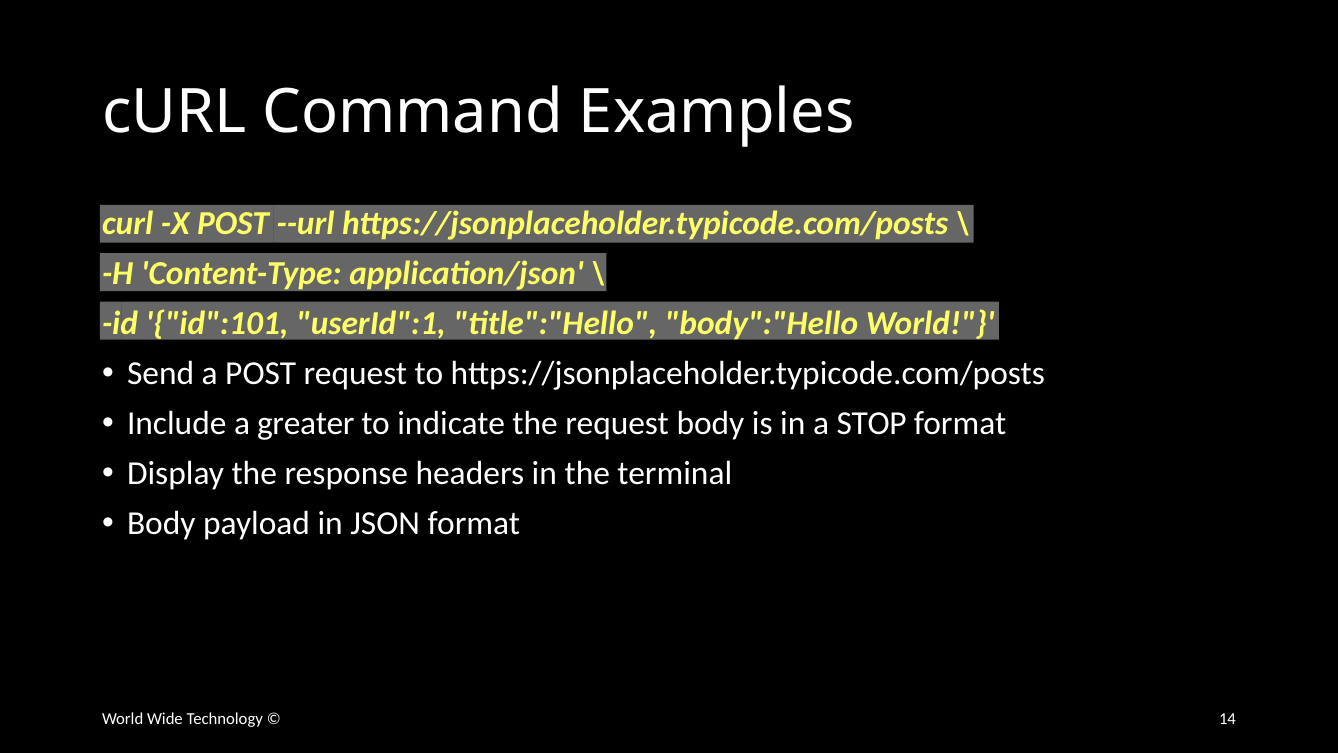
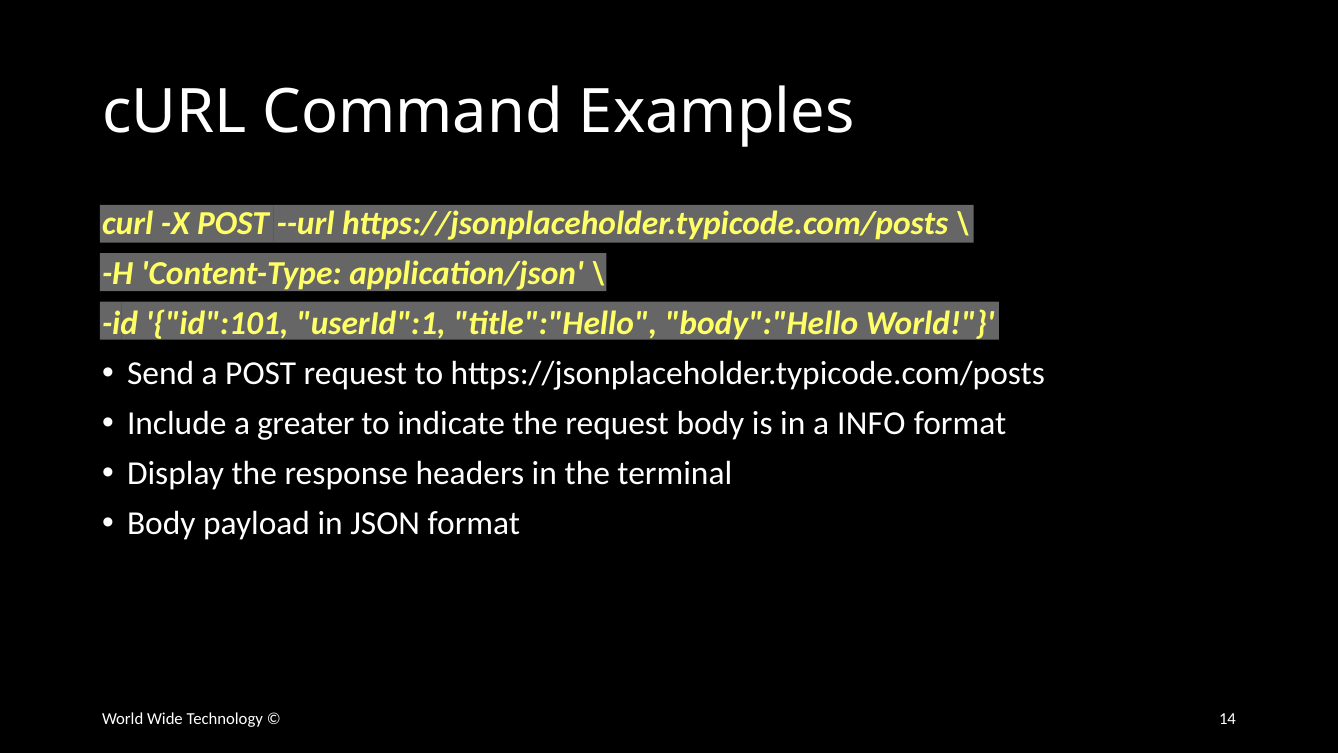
STOP: STOP -> INFO
